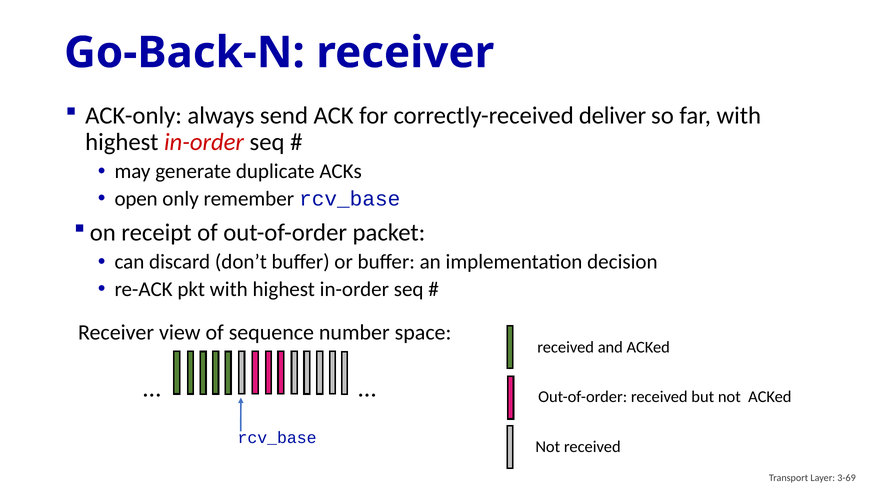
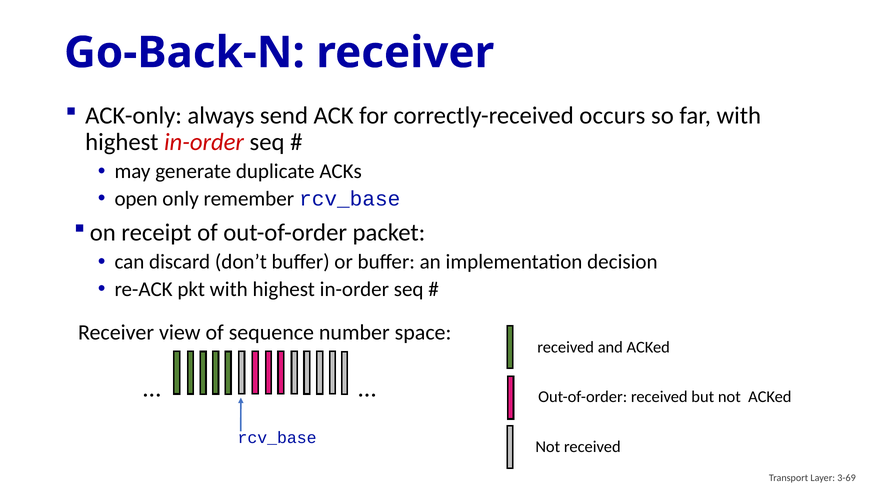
deliver: deliver -> occurs
